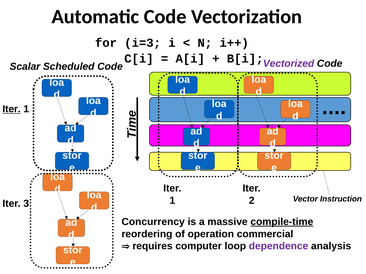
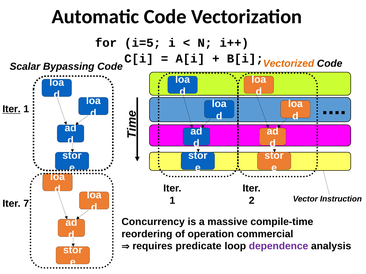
i=3: i=3 -> i=5
Vectorized colour: purple -> orange
Scheduled: Scheduled -> Bypassing
3: 3 -> 7
compile-time underline: present -> none
computer: computer -> predicate
